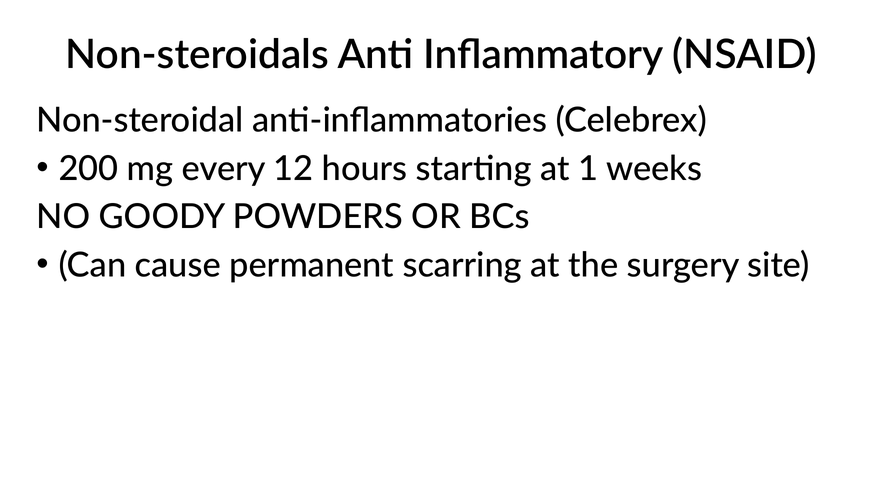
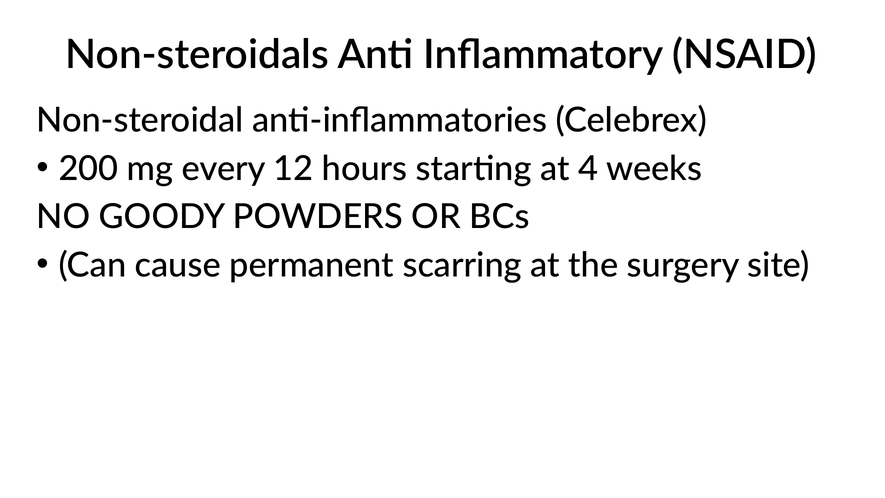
1: 1 -> 4
